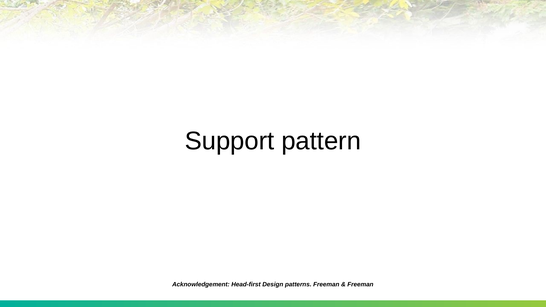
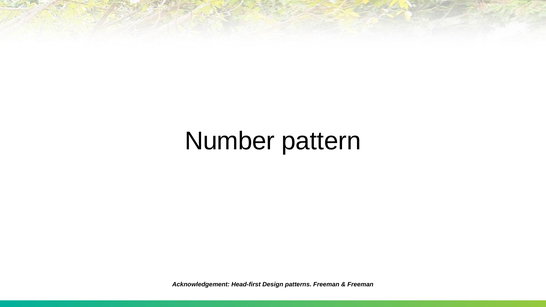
Support: Support -> Number
